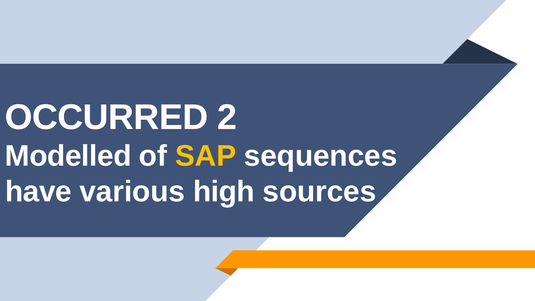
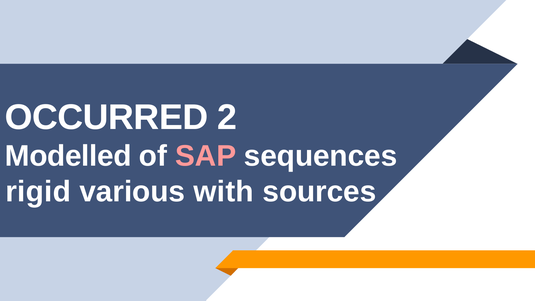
SAP colour: yellow -> pink
have: have -> rigid
high: high -> with
